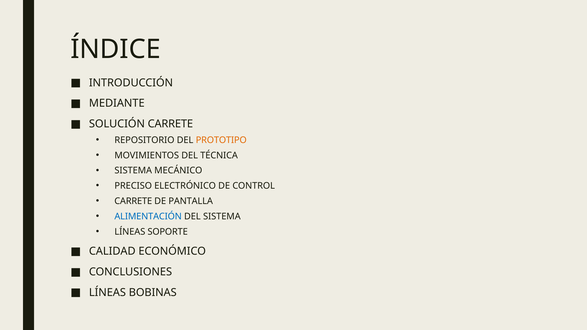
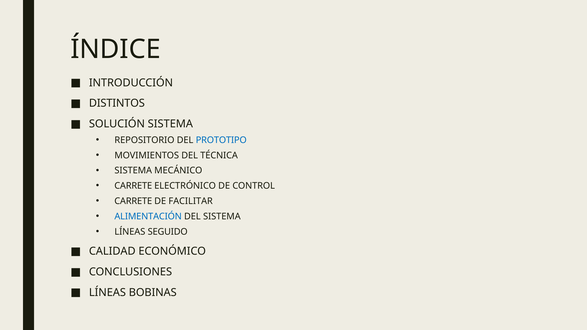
MEDIANTE: MEDIANTE -> DISTINTOS
SOLUCIÓN CARRETE: CARRETE -> SISTEMA
PROTOTIPO colour: orange -> blue
PRECISO at (133, 186): PRECISO -> CARRETE
PANTALLA: PANTALLA -> FACILITAR
SOPORTE: SOPORTE -> SEGUIDO
